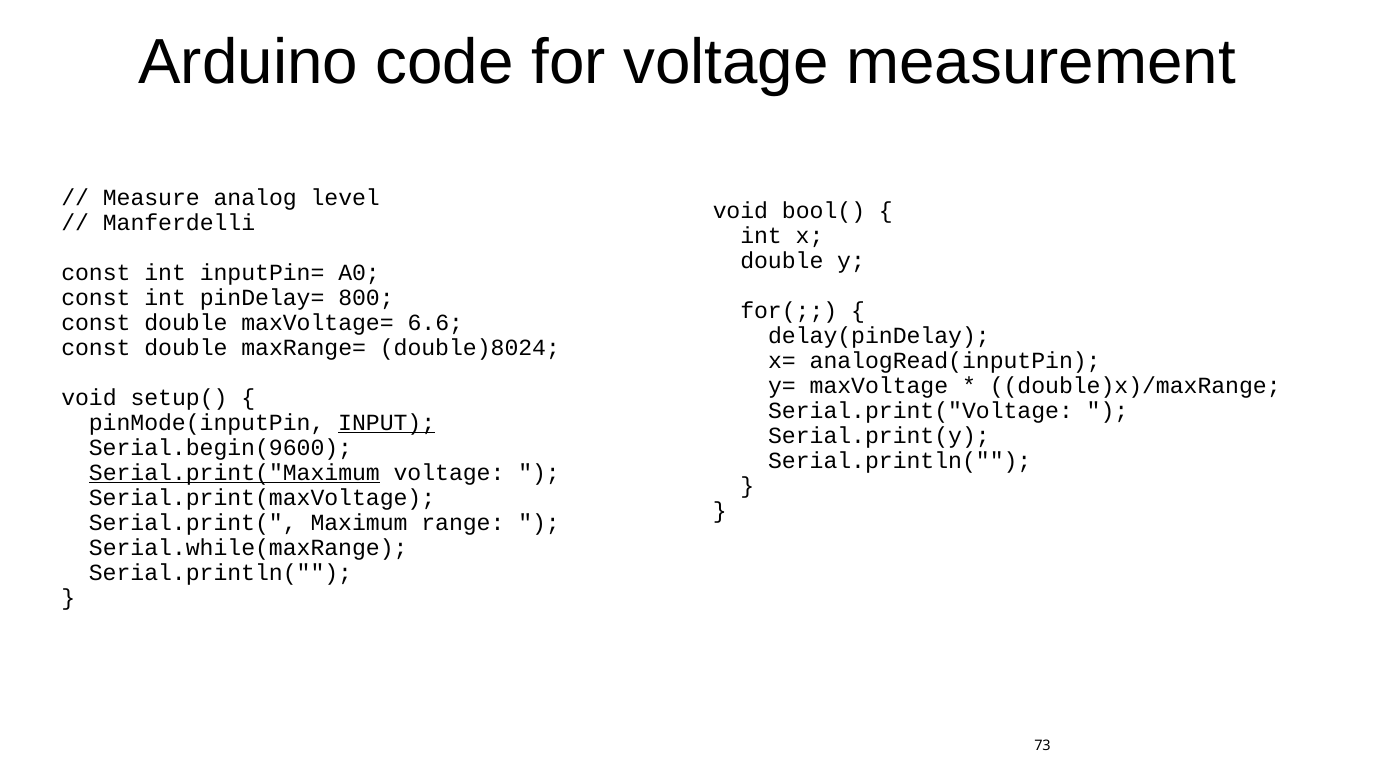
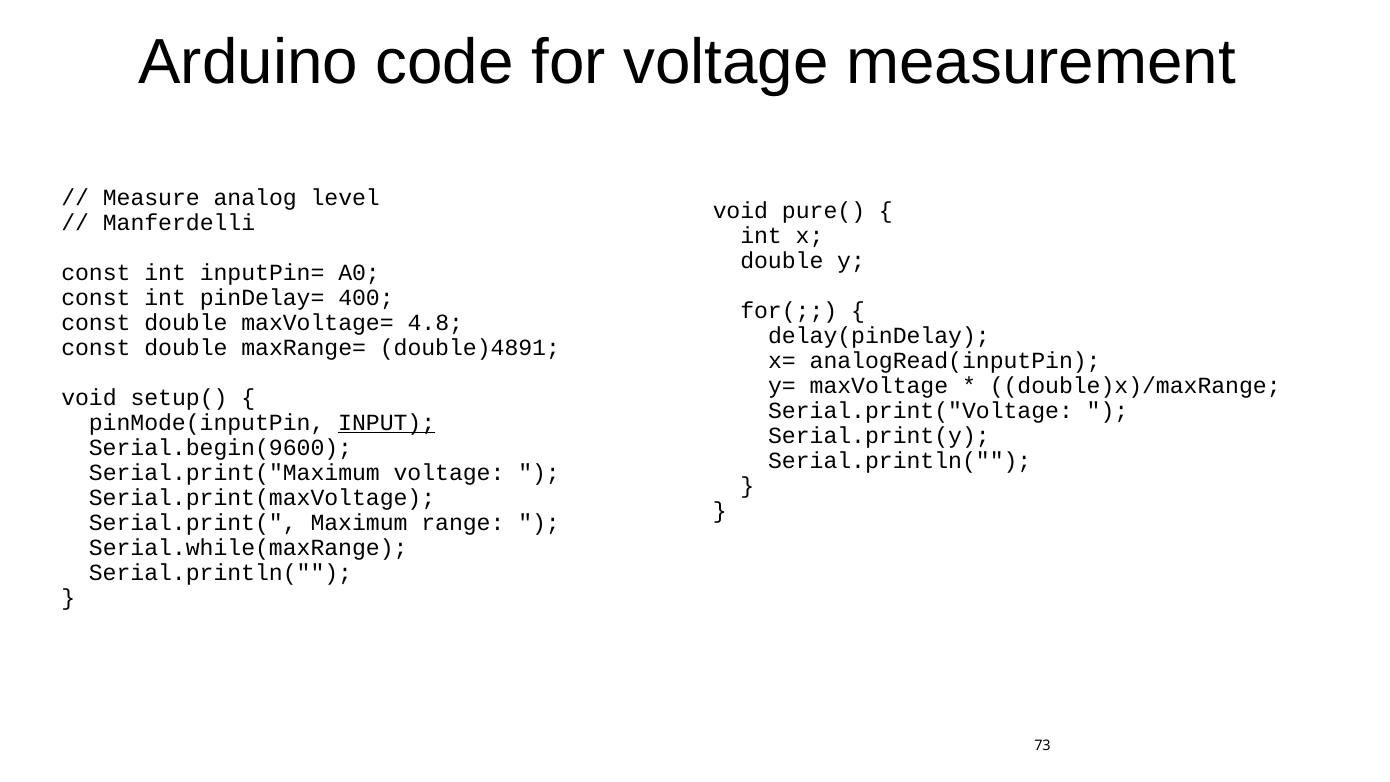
bool(: bool( -> pure(
800: 800 -> 400
6.6: 6.6 -> 4.8
double)8024: double)8024 -> double)4891
Serial.print("Maximum underline: present -> none
